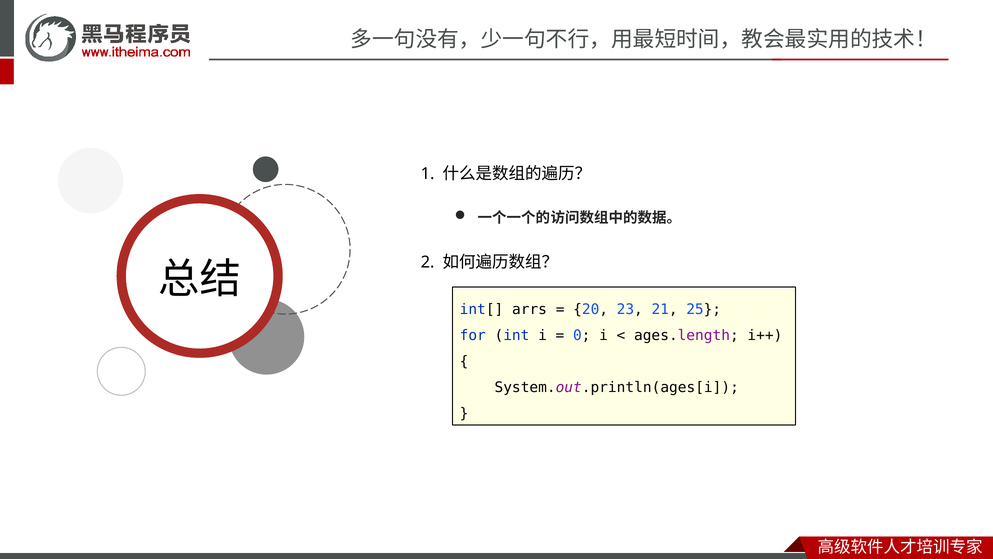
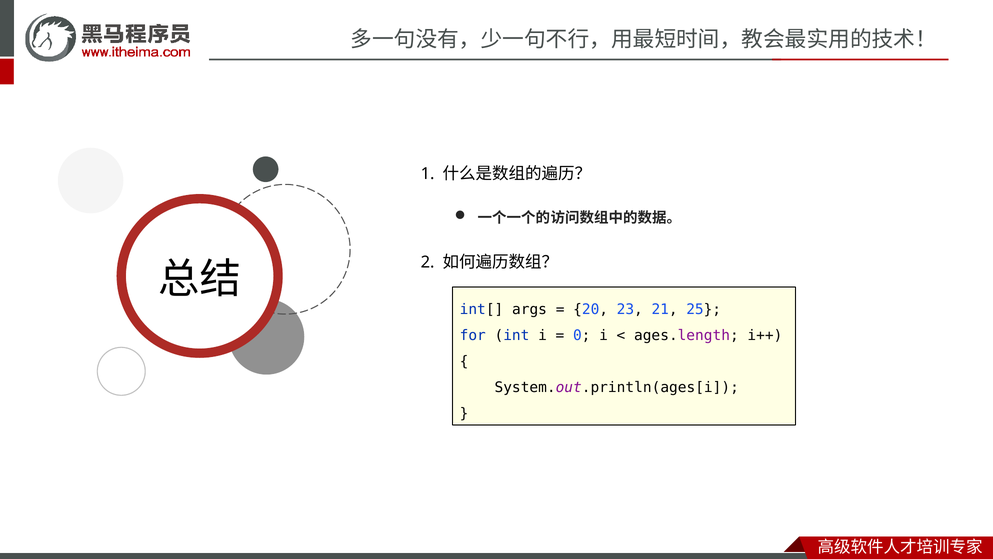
arrs: arrs -> args
